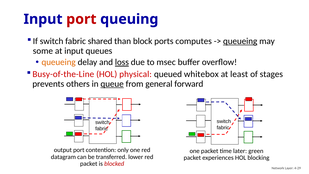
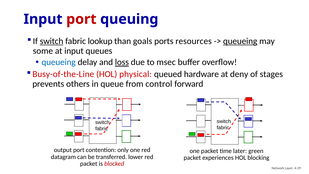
switch at (52, 41) underline: none -> present
shared: shared -> lookup
block: block -> goals
computes: computes -> resources
queueing at (59, 62) colour: orange -> blue
whitebox: whitebox -> hardware
least: least -> deny
queue underline: present -> none
general: general -> control
